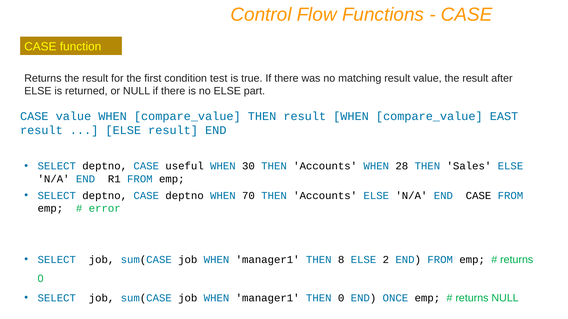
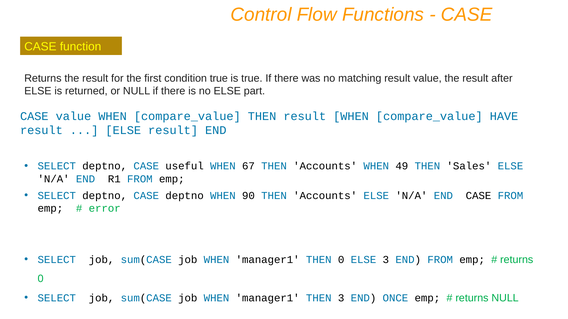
condition test: test -> true
EAST: EAST -> HAVE
30: 30 -> 67
28: 28 -> 49
70: 70 -> 90
THEN 8: 8 -> 0
ELSE 2: 2 -> 3
THEN 0: 0 -> 3
